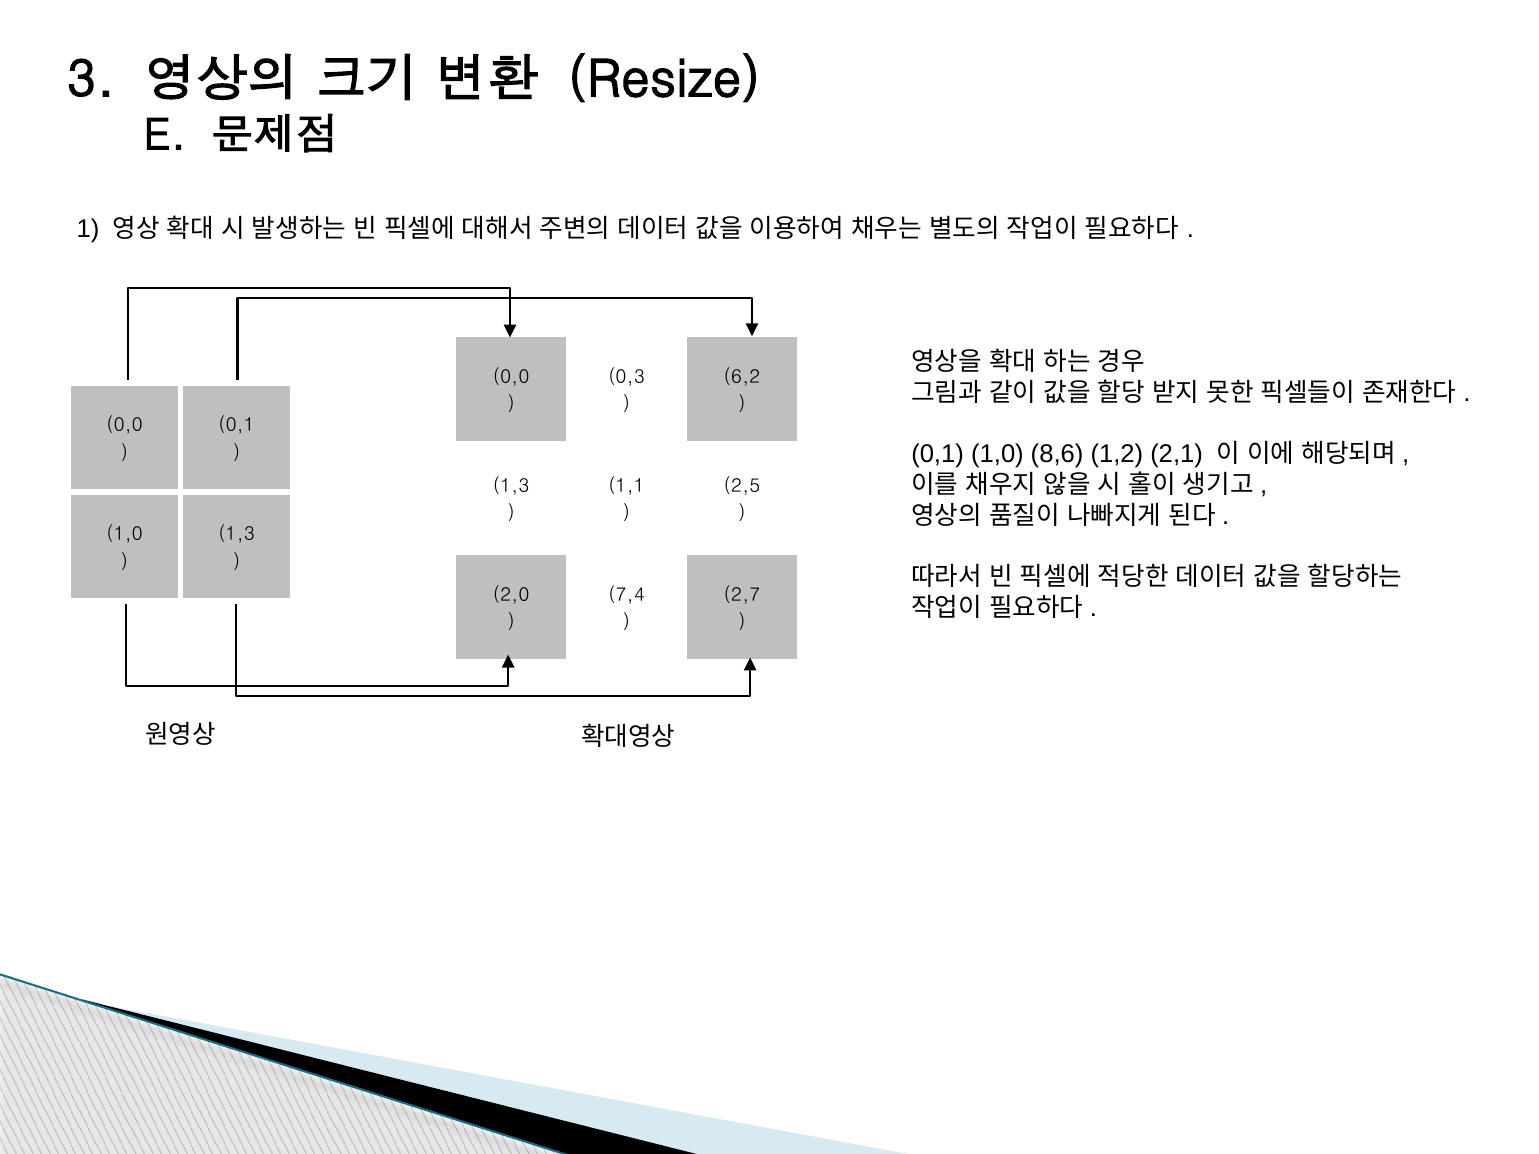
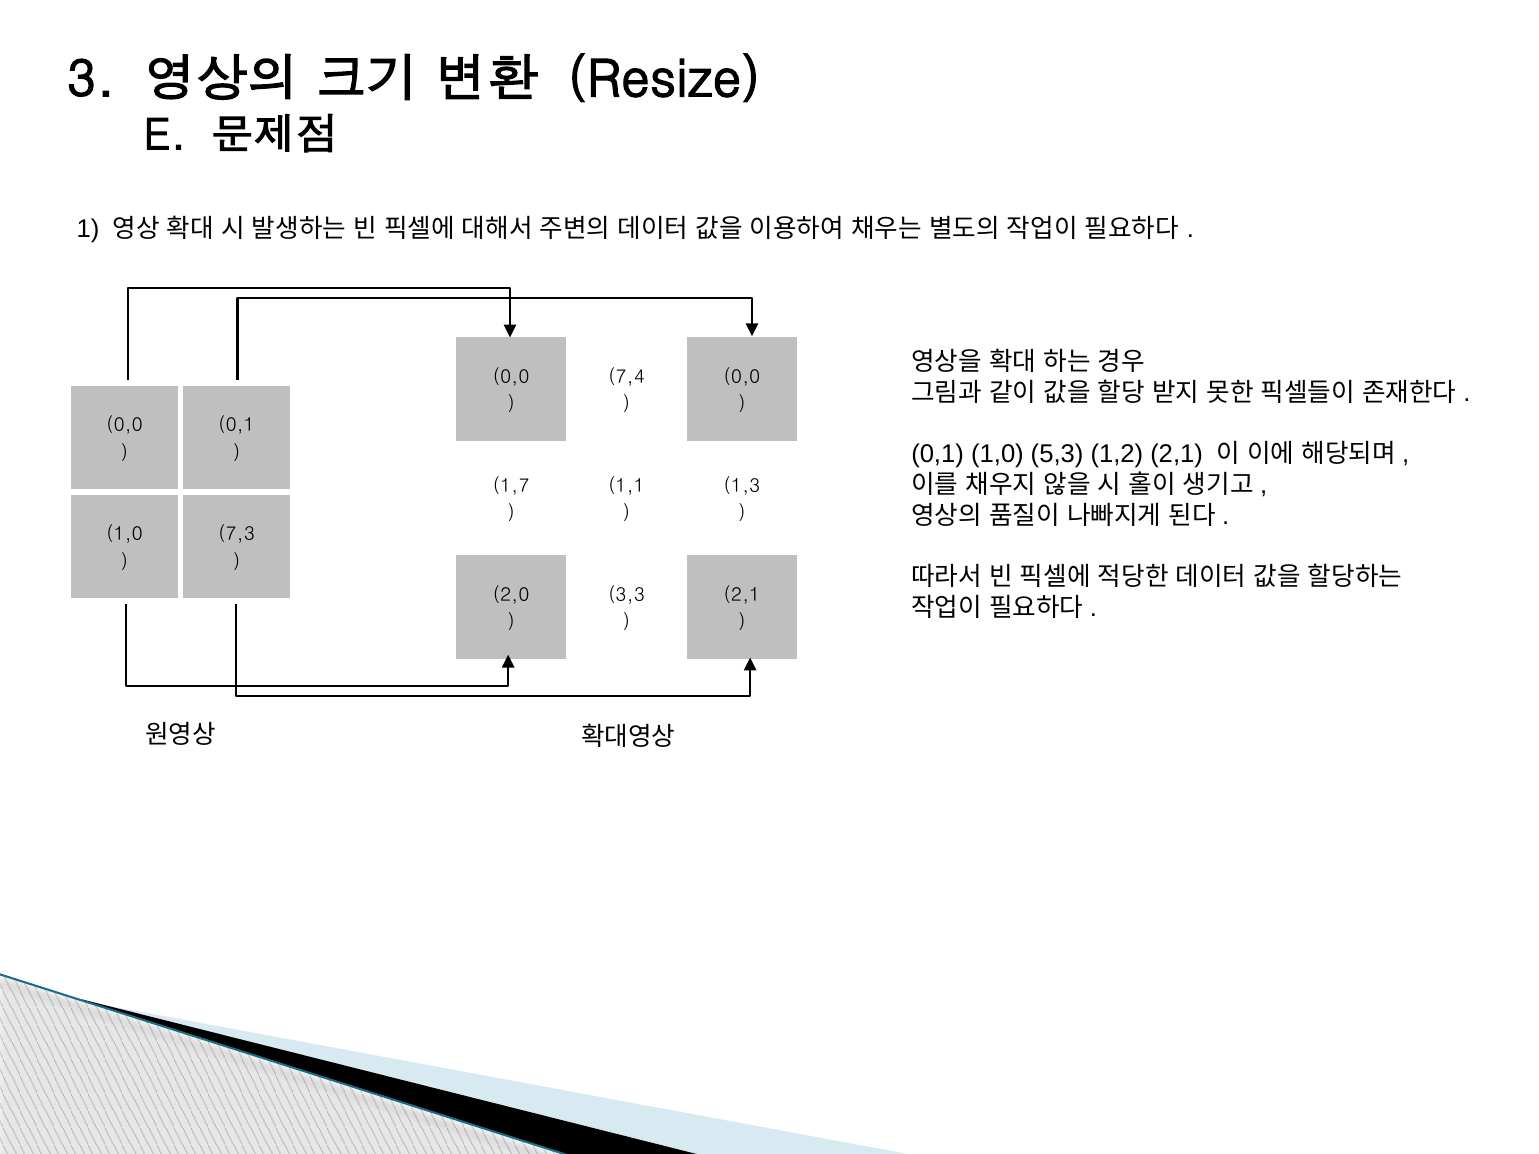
0,3: 0,3 -> 7,4
6,2 at (742, 377): 6,2 -> 0,0
8,6: 8,6 -> 5,3
1,3 at (511, 486): 1,3 -> 1,7
2,5: 2,5 -> 1,3
1,3 at (237, 535): 1,3 -> 7,3
7,4: 7,4 -> 3,3
2,7 at (742, 595): 2,7 -> 2,1
